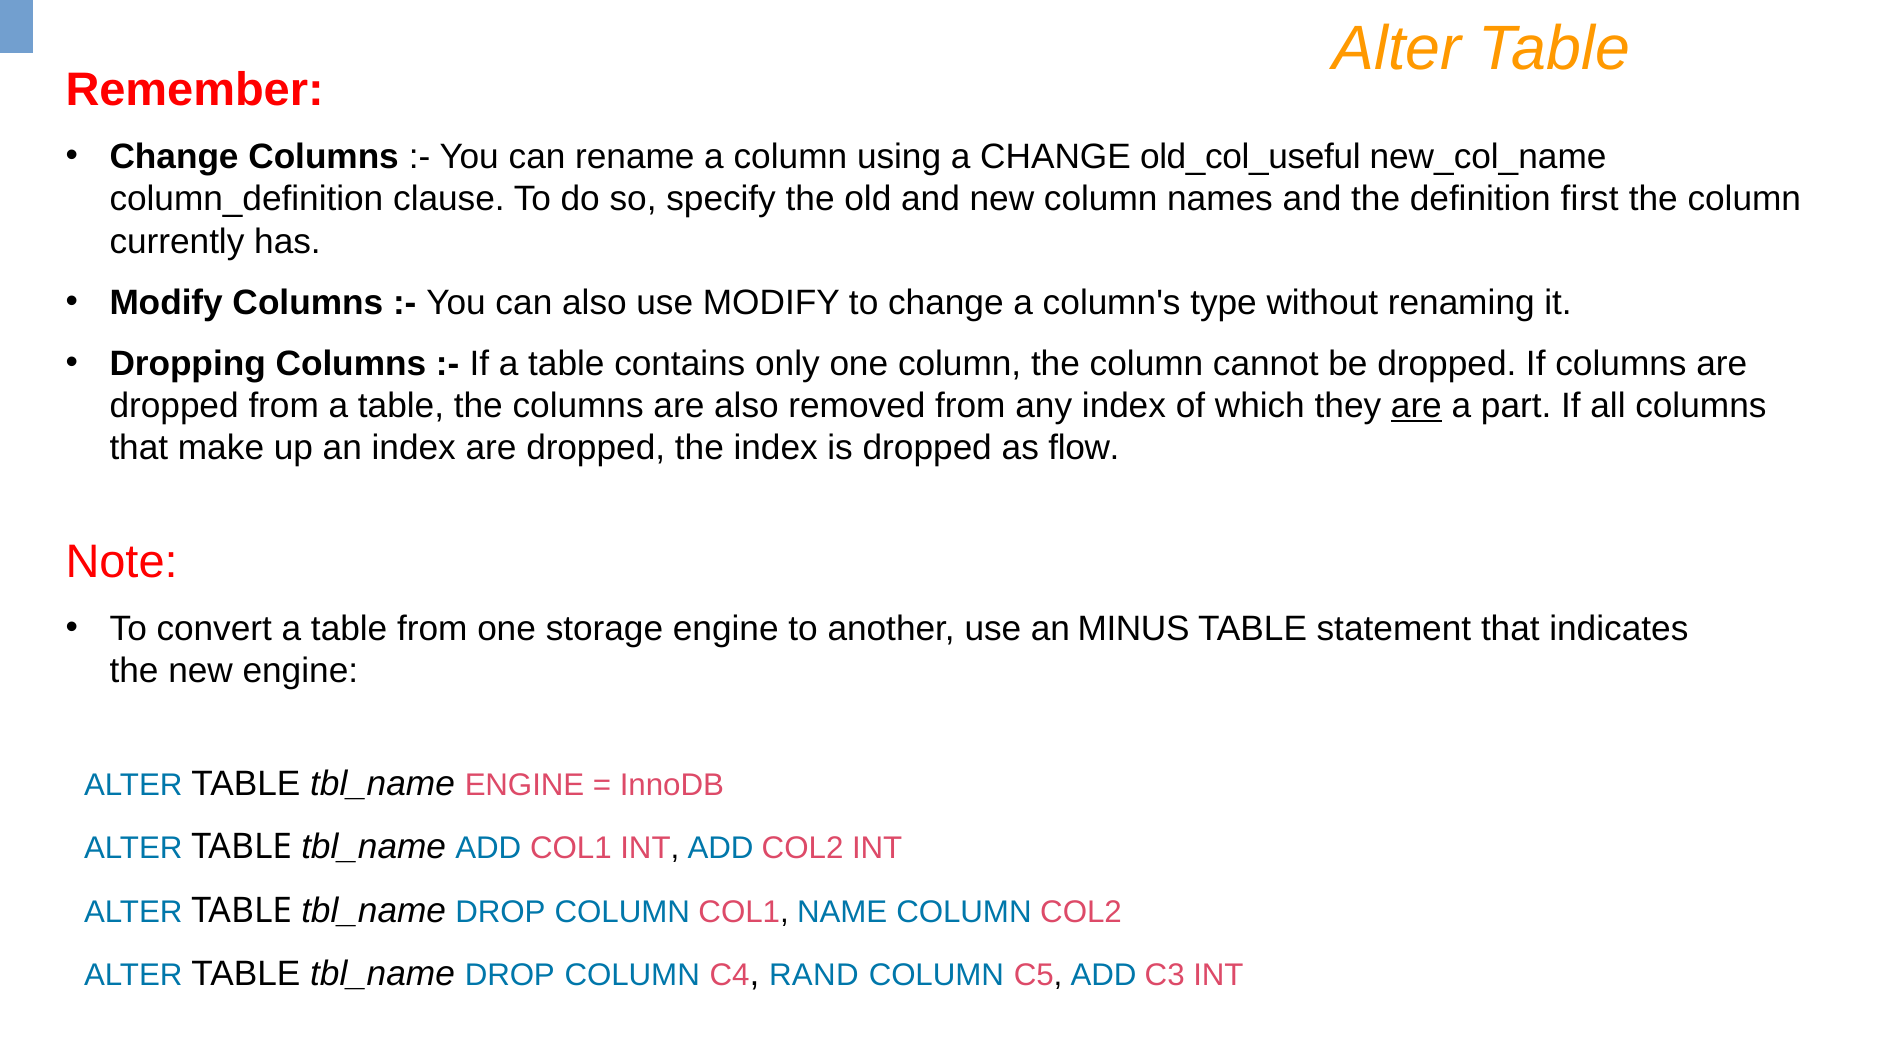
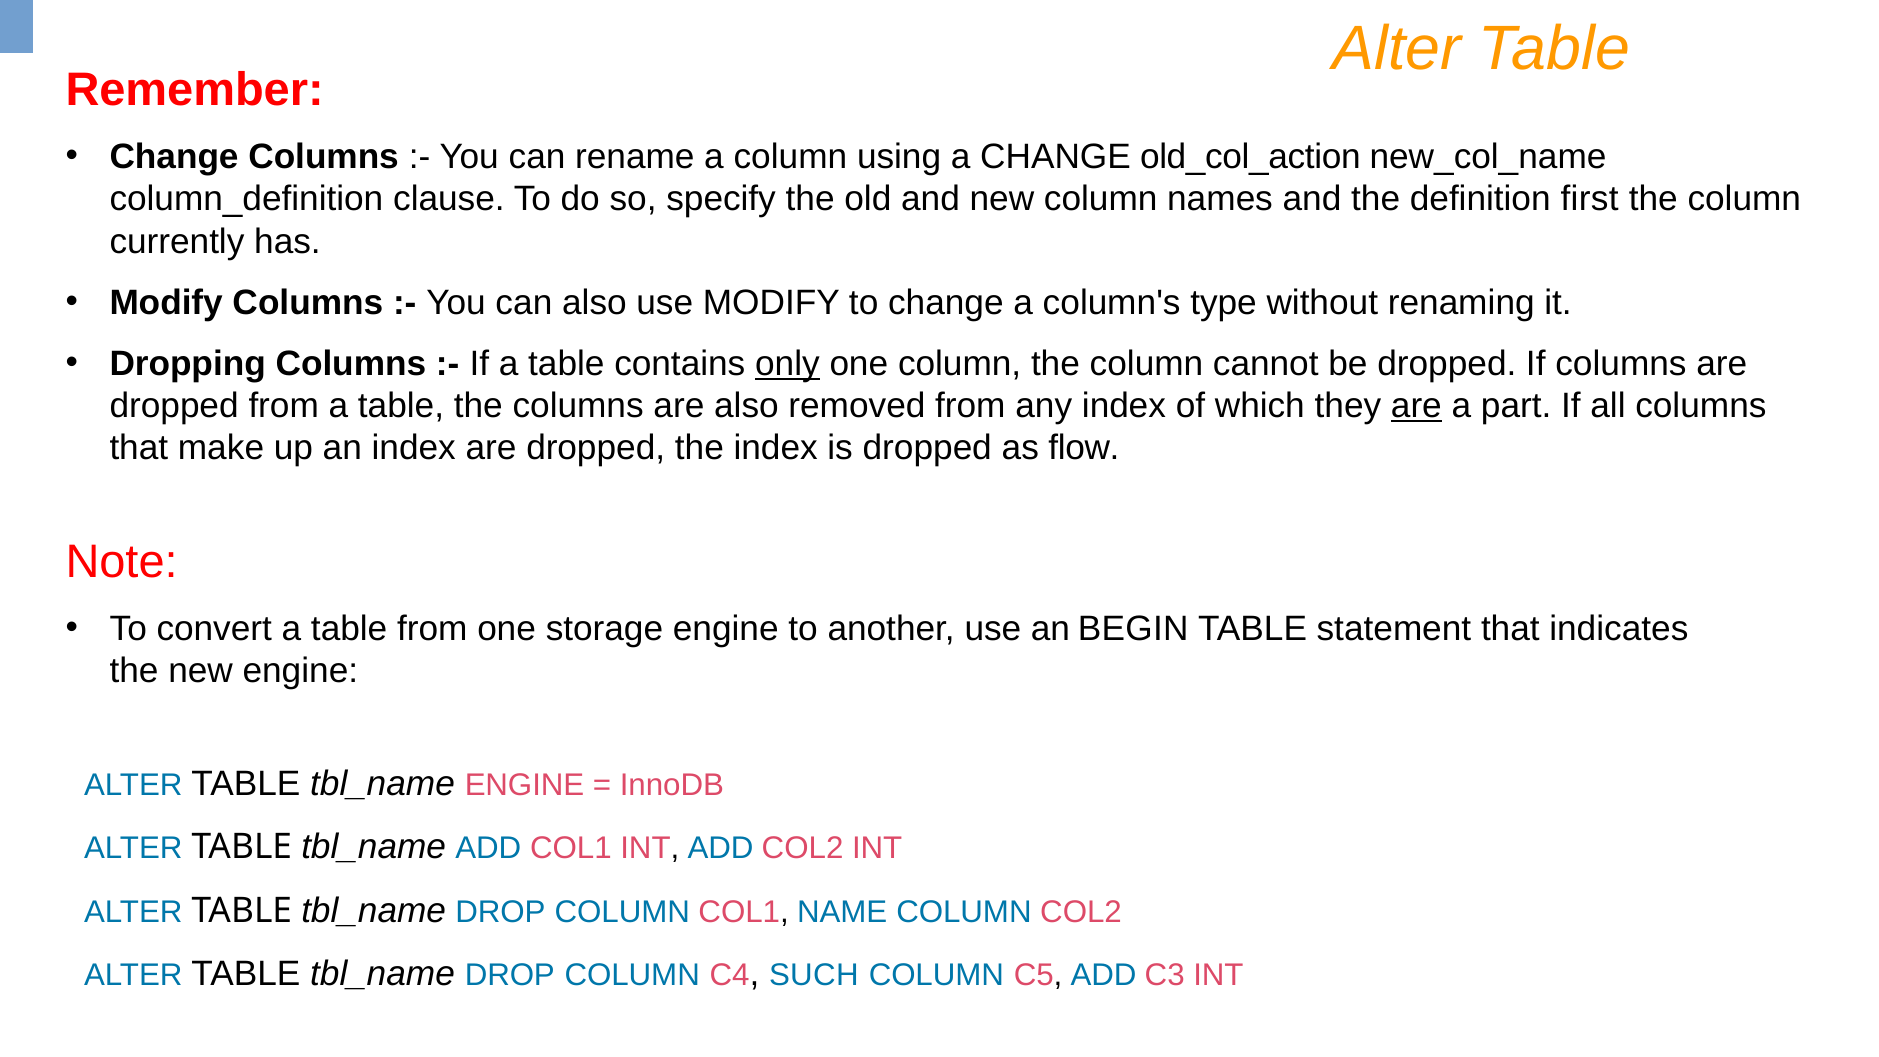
old_col_useful: old_col_useful -> old_col_action
only underline: none -> present
MINUS: MINUS -> BEGIN
RAND: RAND -> SUCH
